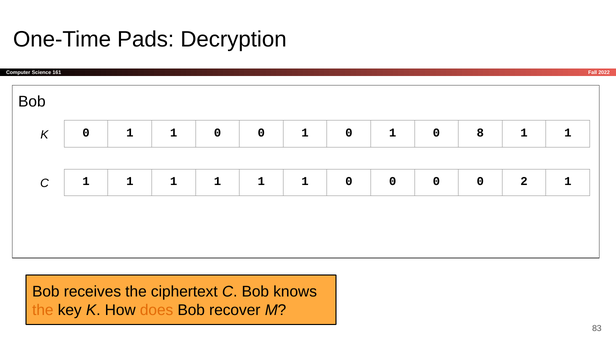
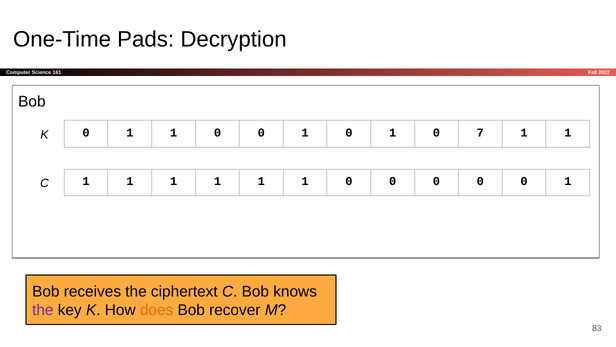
8: 8 -> 7
2 at (524, 181): 2 -> 0
the at (43, 310) colour: orange -> purple
